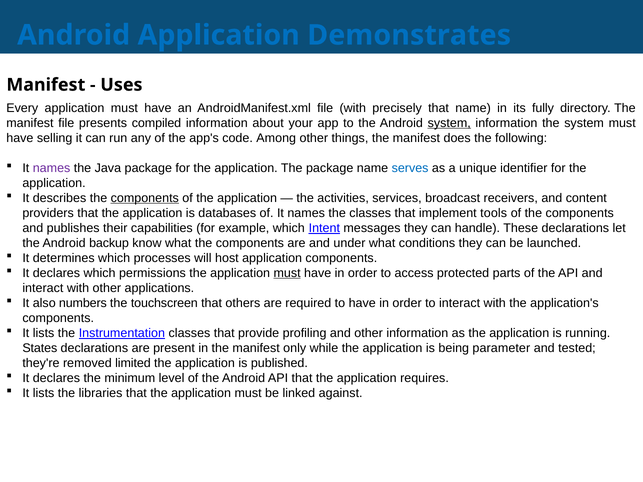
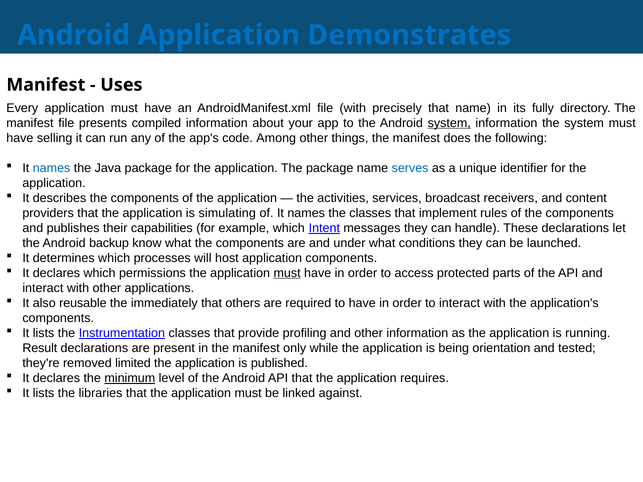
names at (52, 168) colour: purple -> blue
components at (145, 198) underline: present -> none
databases: databases -> simulating
tools: tools -> rules
numbers: numbers -> reusable
touchscreen: touchscreen -> immediately
States: States -> Result
parameter: parameter -> orientation
minimum underline: none -> present
